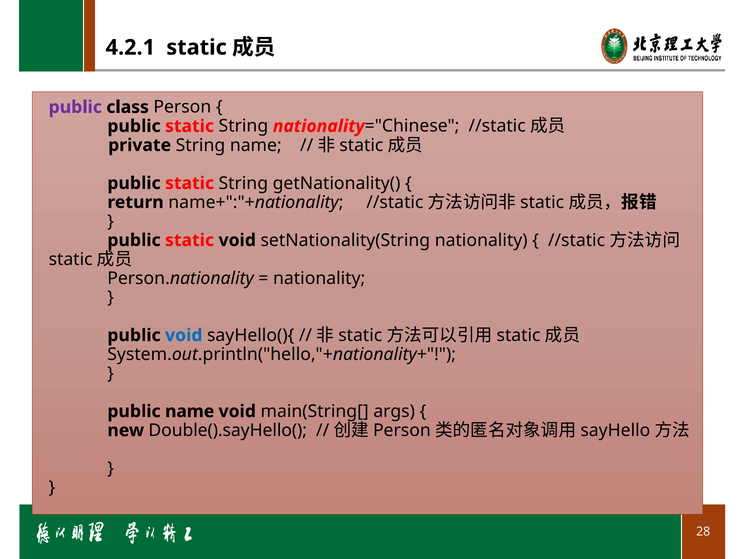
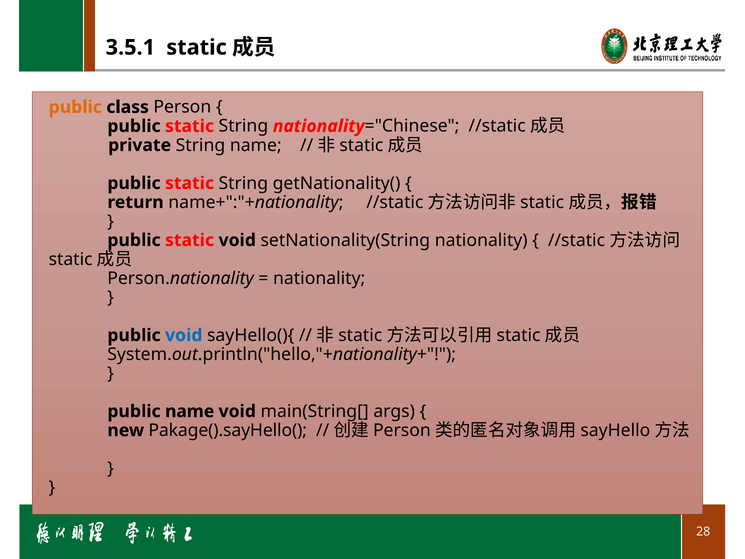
4.2.1: 4.2.1 -> 3.5.1
public at (75, 107) colour: purple -> orange
Double().sayHello(: Double().sayHello( -> Pakage().sayHello(
